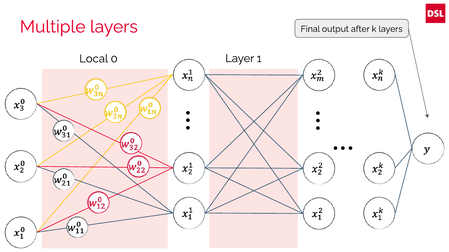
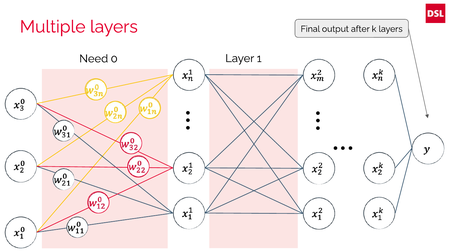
Local: Local -> Need
